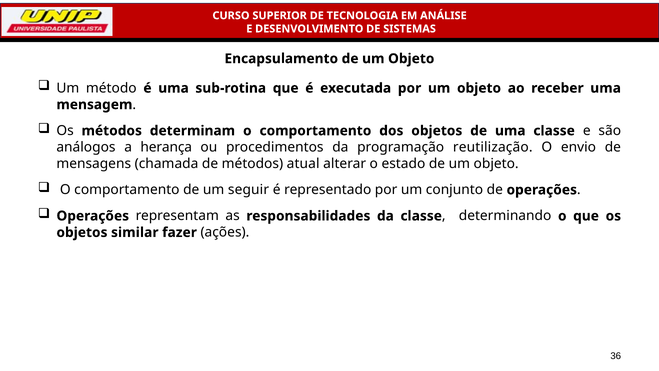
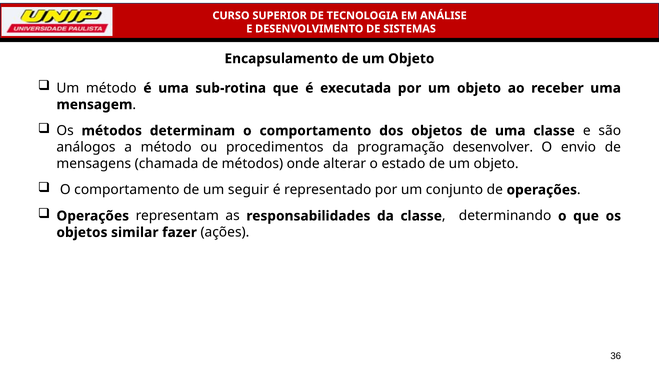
a herança: herança -> método
reutilização: reutilização -> desenvolver
atual: atual -> onde
